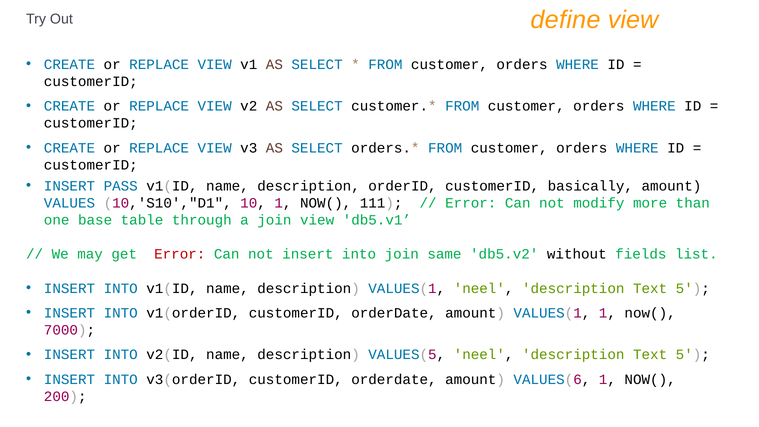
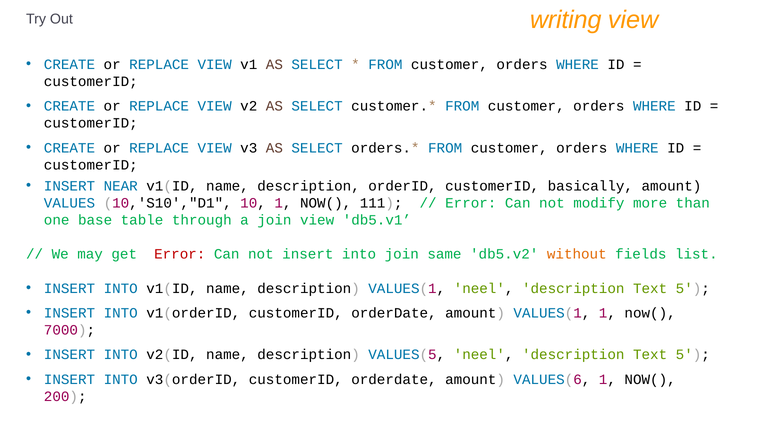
define: define -> writing
PASS: PASS -> NEAR
without colour: black -> orange
